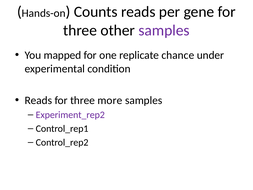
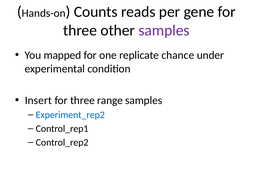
Reads at (38, 100): Reads -> Insert
more: more -> range
Experiment_rep2 colour: purple -> blue
